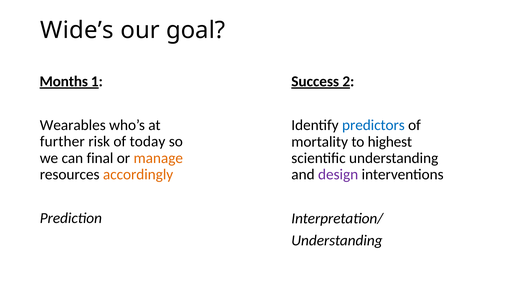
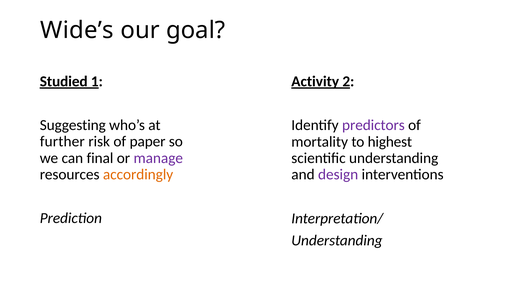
Months: Months -> Studied
Success: Success -> Activity
Wearables: Wearables -> Suggesting
predictors colour: blue -> purple
today: today -> paper
manage colour: orange -> purple
